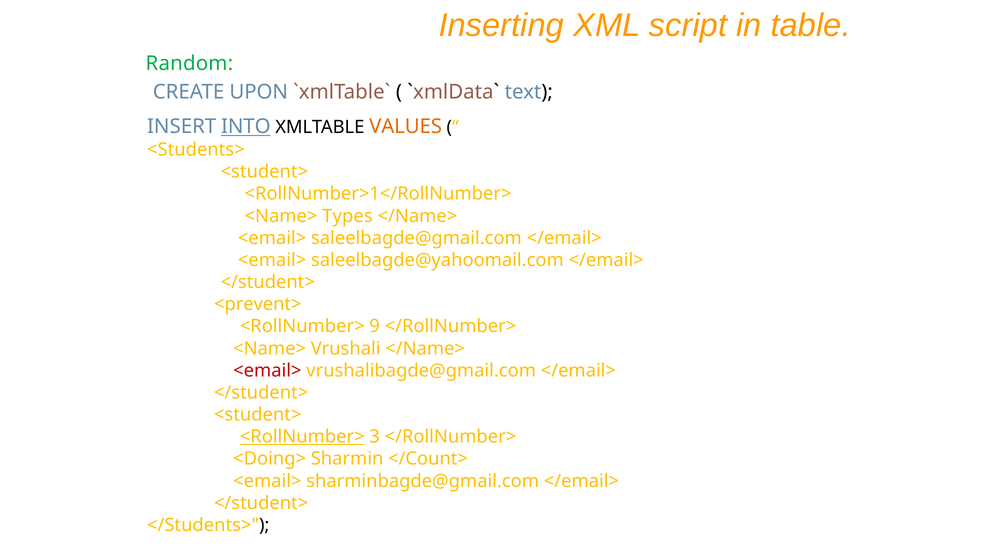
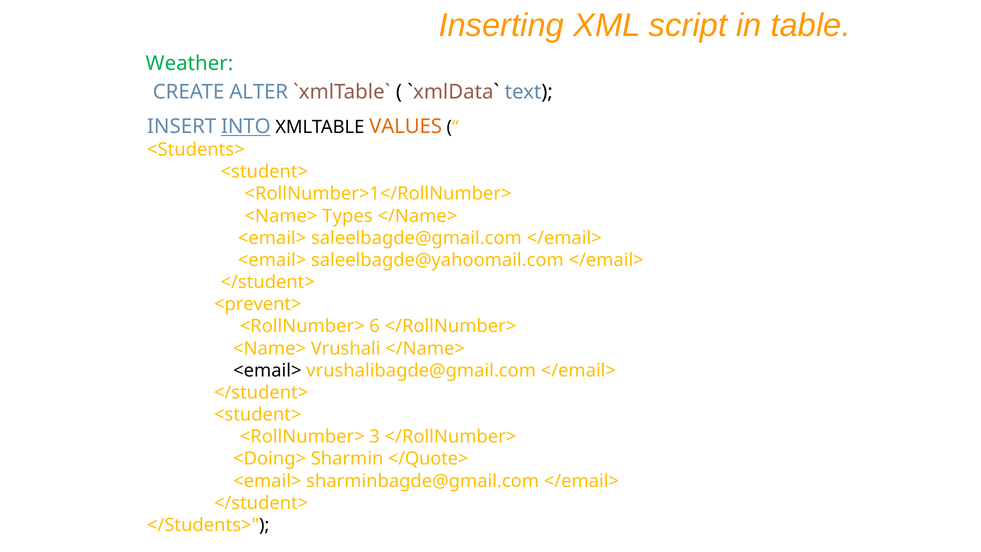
Random: Random -> Weather
UPON: UPON -> ALTER
9: 9 -> 6
<email> at (267, 370) colour: red -> black
<RollNumber> at (302, 437) underline: present -> none
</Count>: </Count> -> </Quote>
